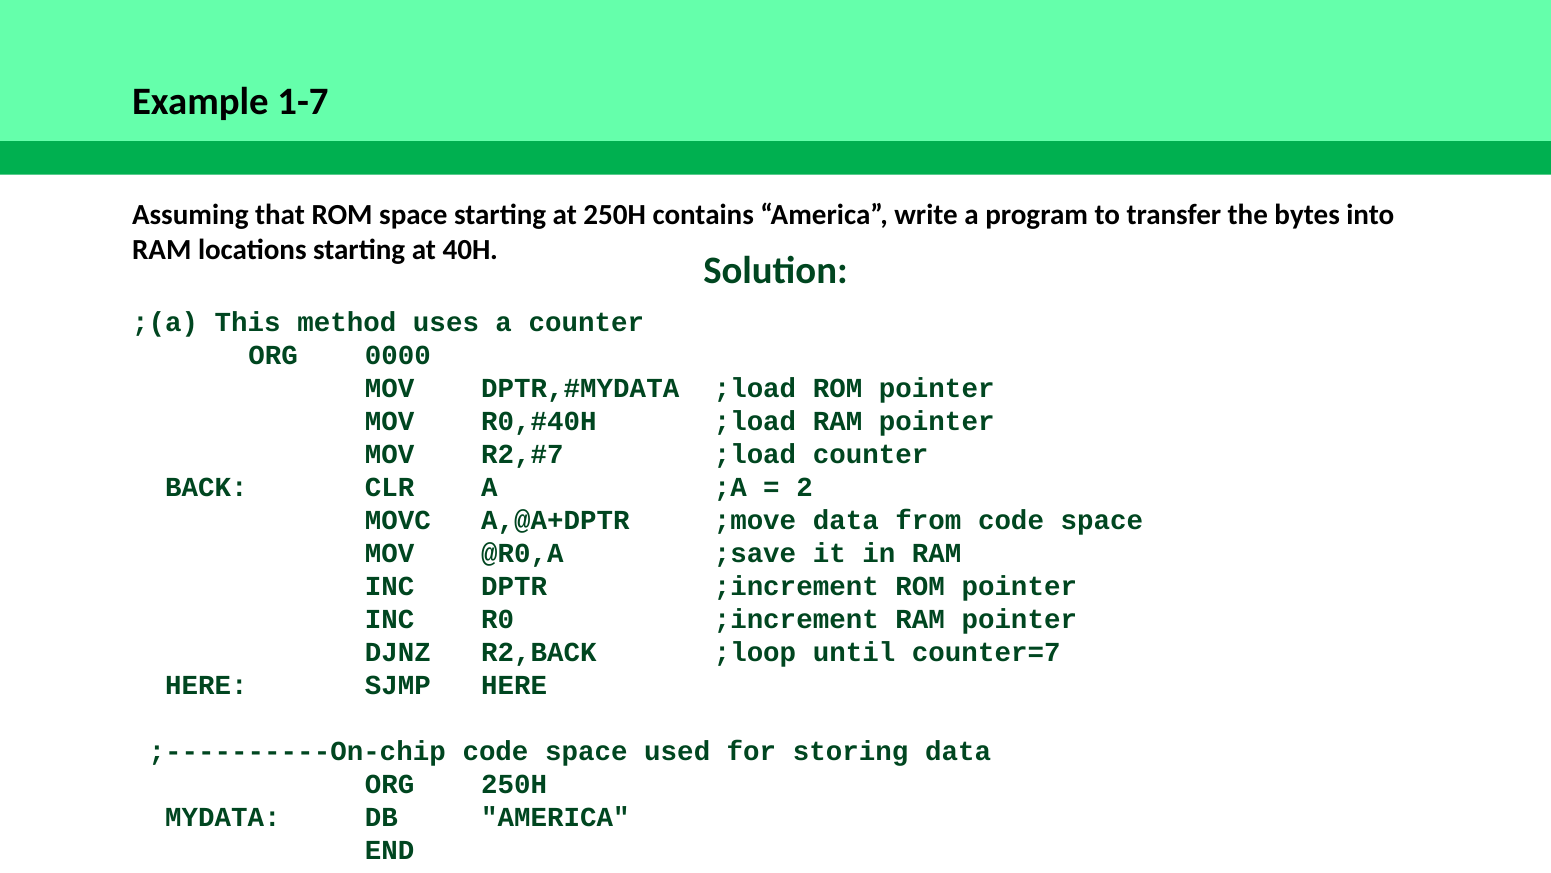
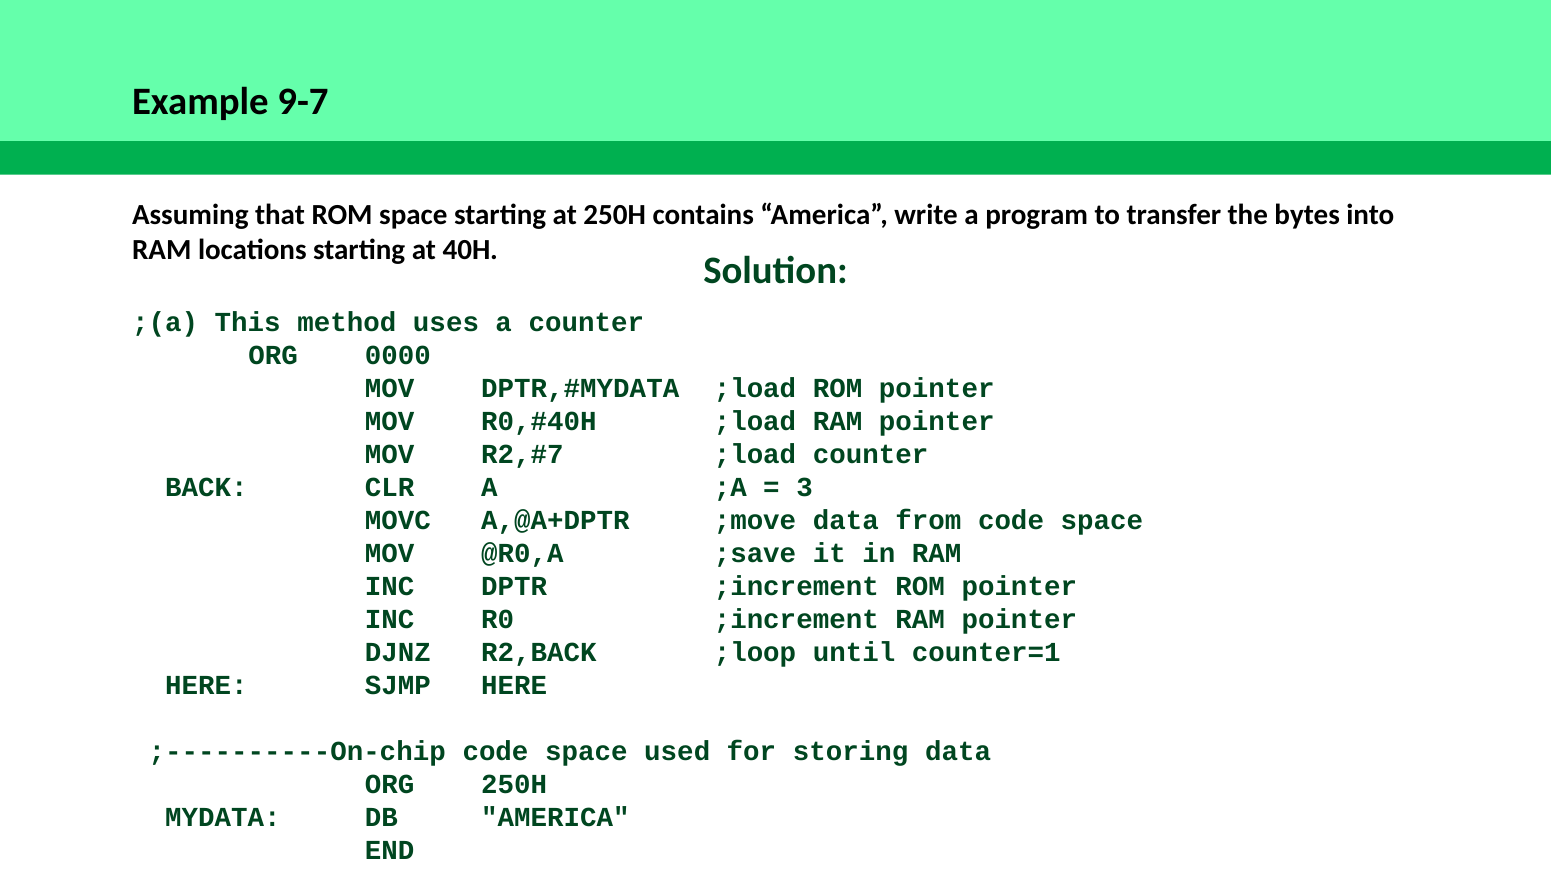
1-7: 1-7 -> 9-7
2: 2 -> 3
counter=7: counter=7 -> counter=1
